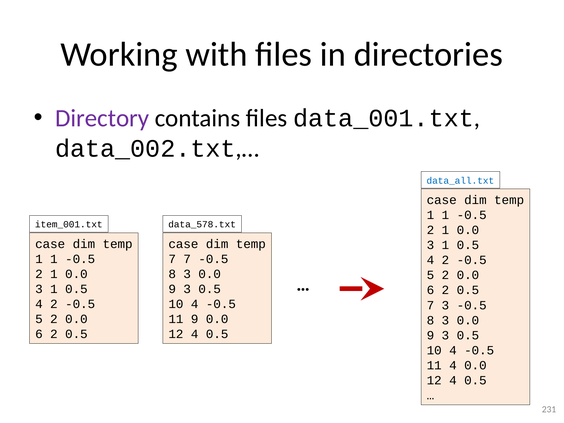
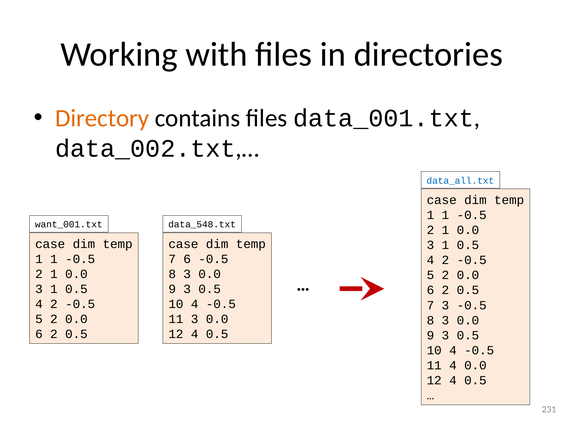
Directory colour: purple -> orange
item_001.txt: item_001.txt -> want_001.txt
data_578.txt: data_578.txt -> data_548.txt
7 7: 7 -> 6
11 9: 9 -> 3
